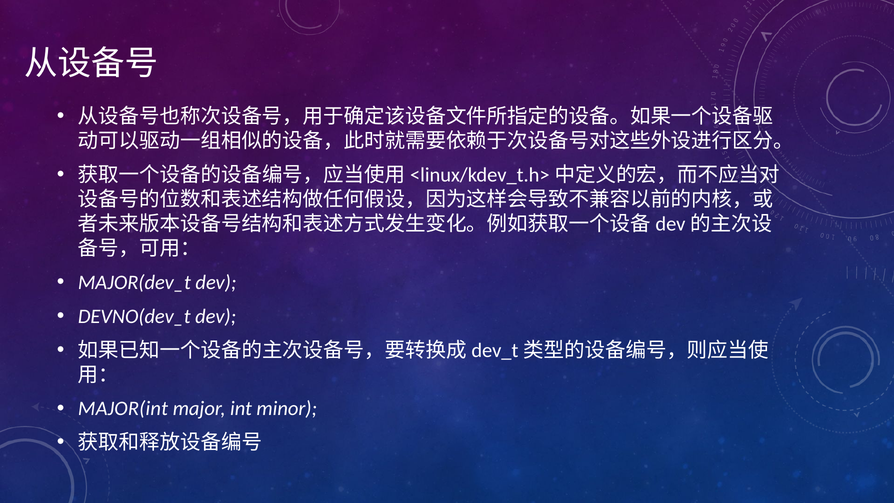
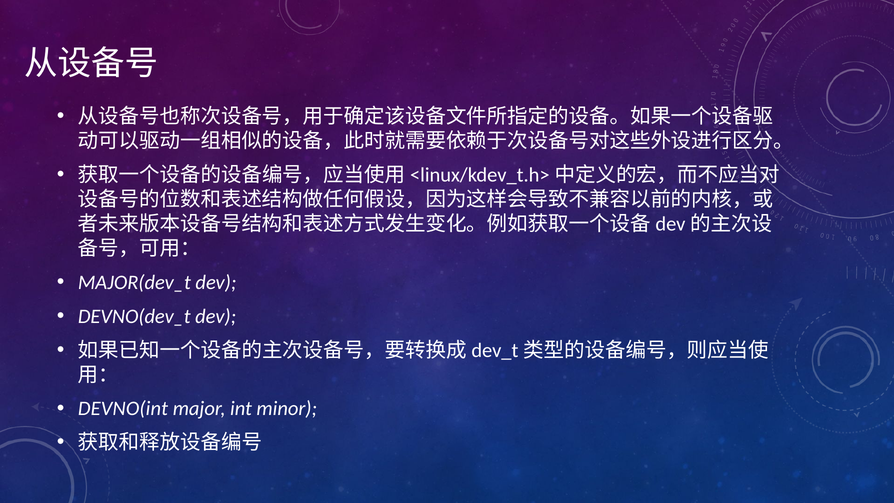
MAJOR(int: MAJOR(int -> DEVNO(int
